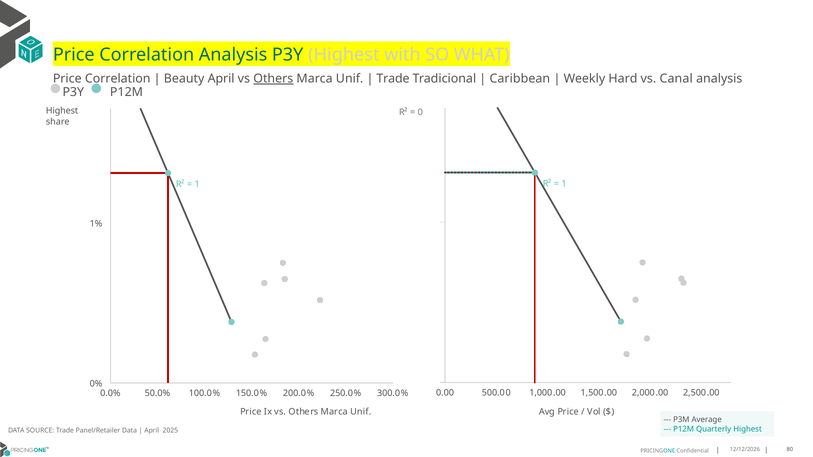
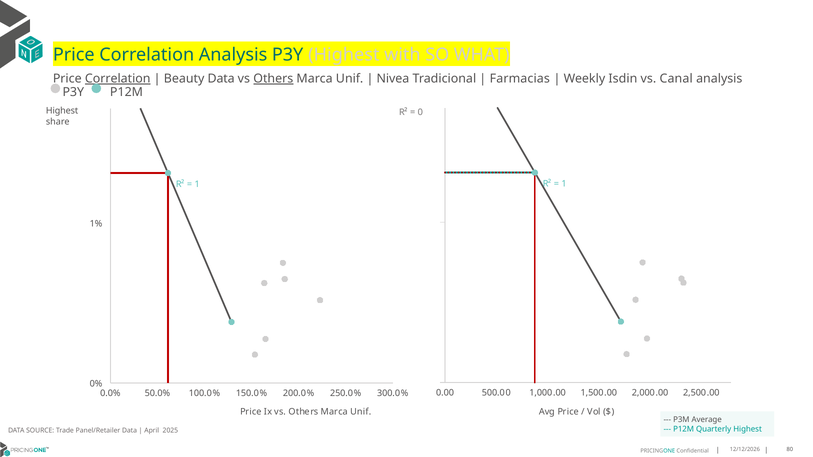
Correlation at (118, 79) underline: none -> present
Beauty April: April -> Data
Trade at (393, 79): Trade -> Nivea
Caribbean: Caribbean -> Farmacias
Hard: Hard -> Isdin
